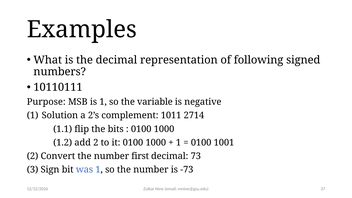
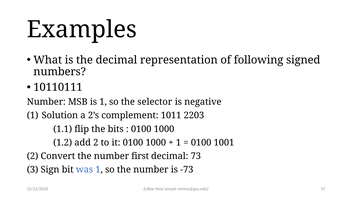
Purpose at (46, 102): Purpose -> Number
variable: variable -> selector
2714: 2714 -> 2203
